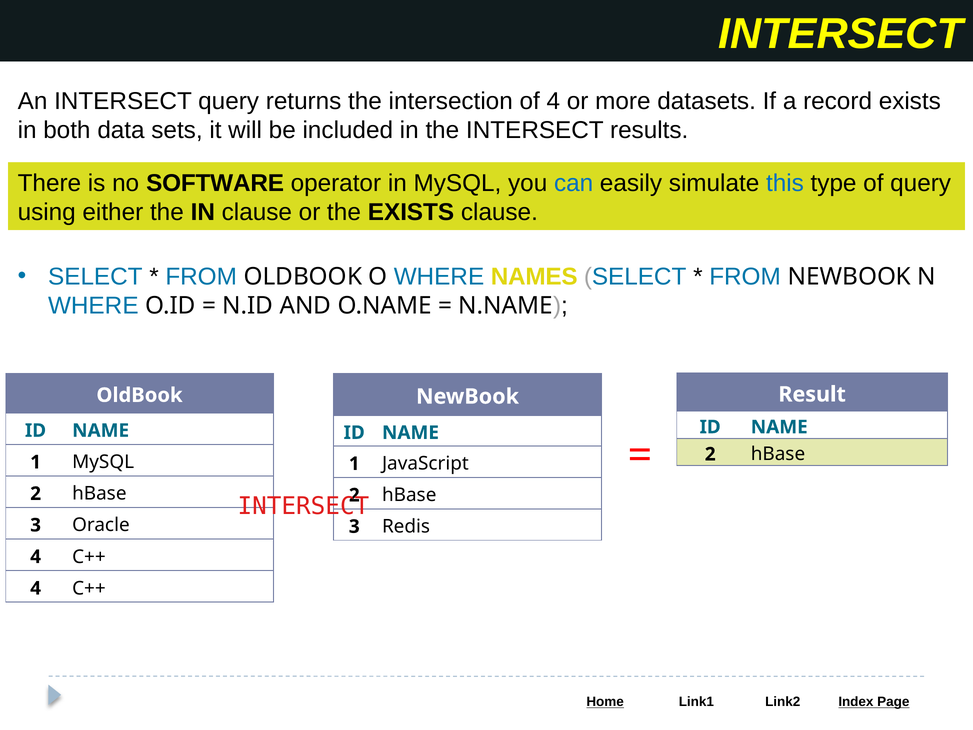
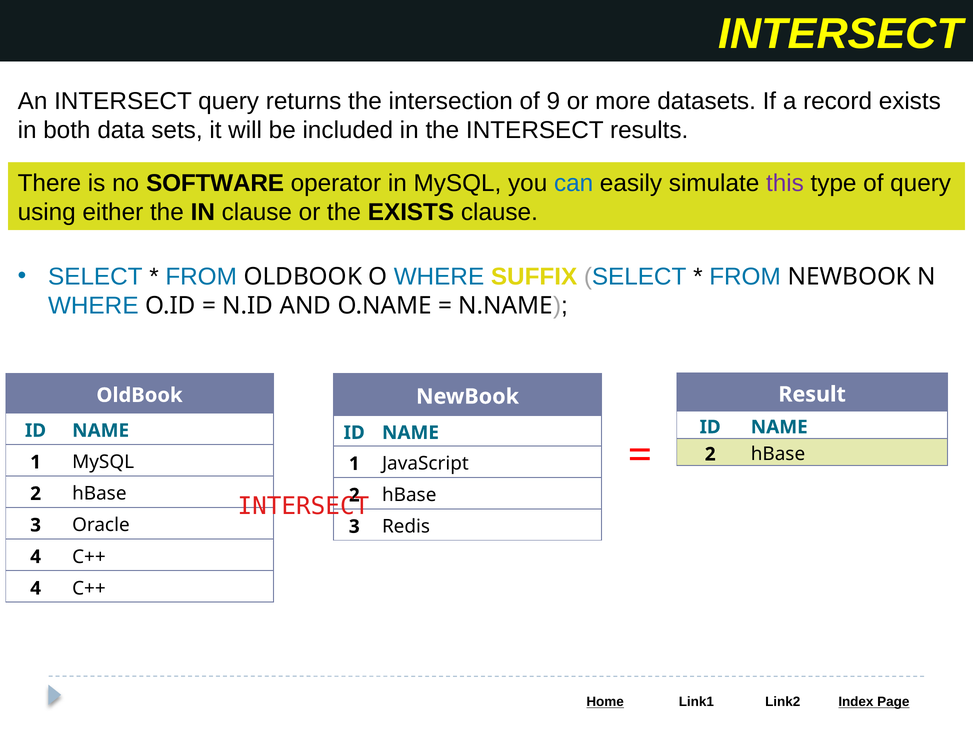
of 4: 4 -> 9
this colour: blue -> purple
NAMES: NAMES -> SUFFIX
